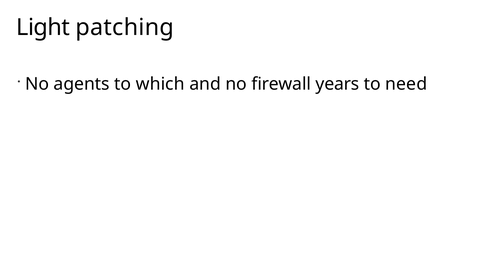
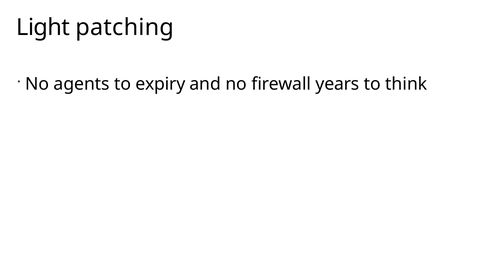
which: which -> expiry
need: need -> think
